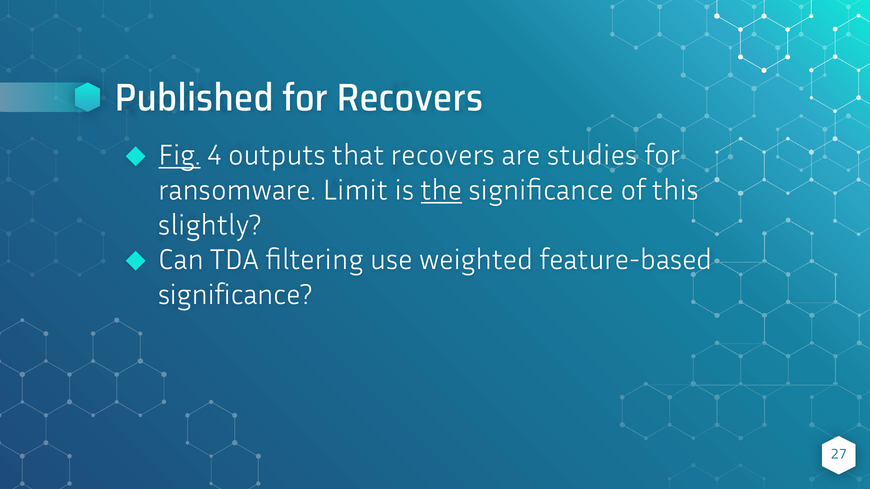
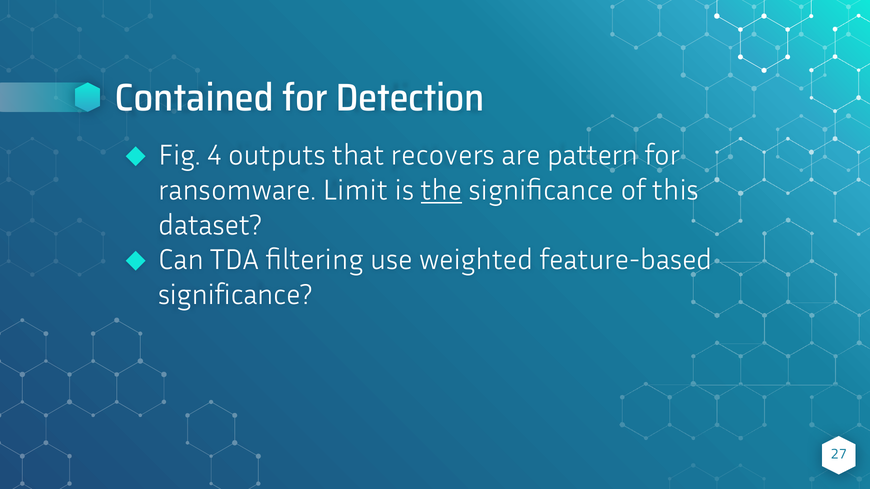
Published: Published -> Contained
for Recovers: Recovers -> Detection
Fig underline: present -> none
studies: studies -> pattern
slightly: slightly -> dataset
